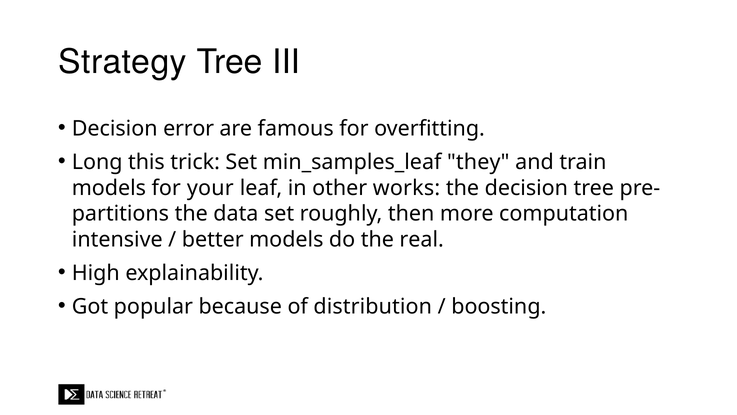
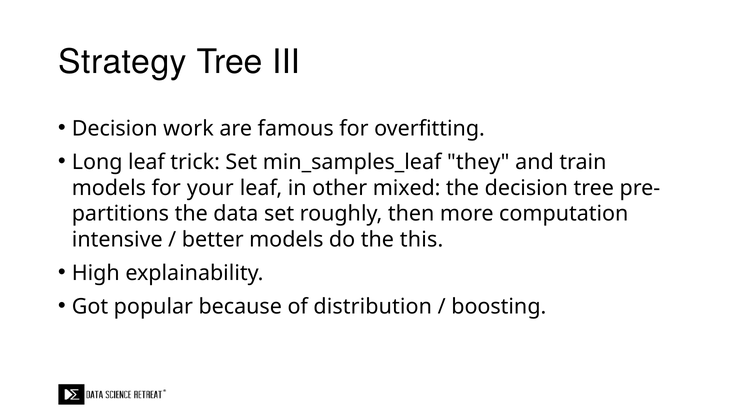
error: error -> work
Long this: this -> leaf
works: works -> mixed
real: real -> this
